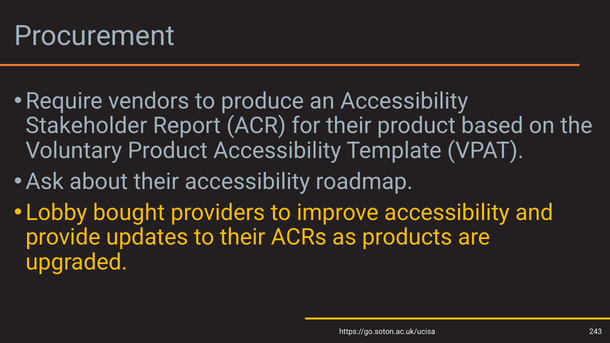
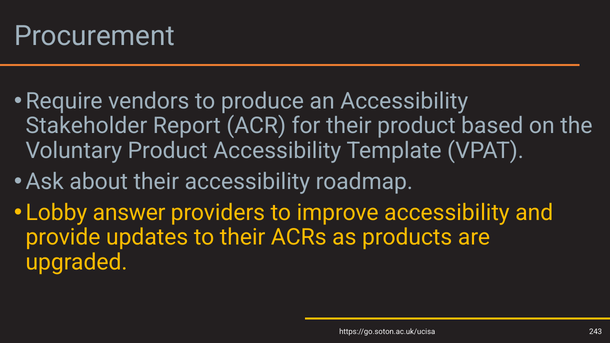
bought: bought -> answer
